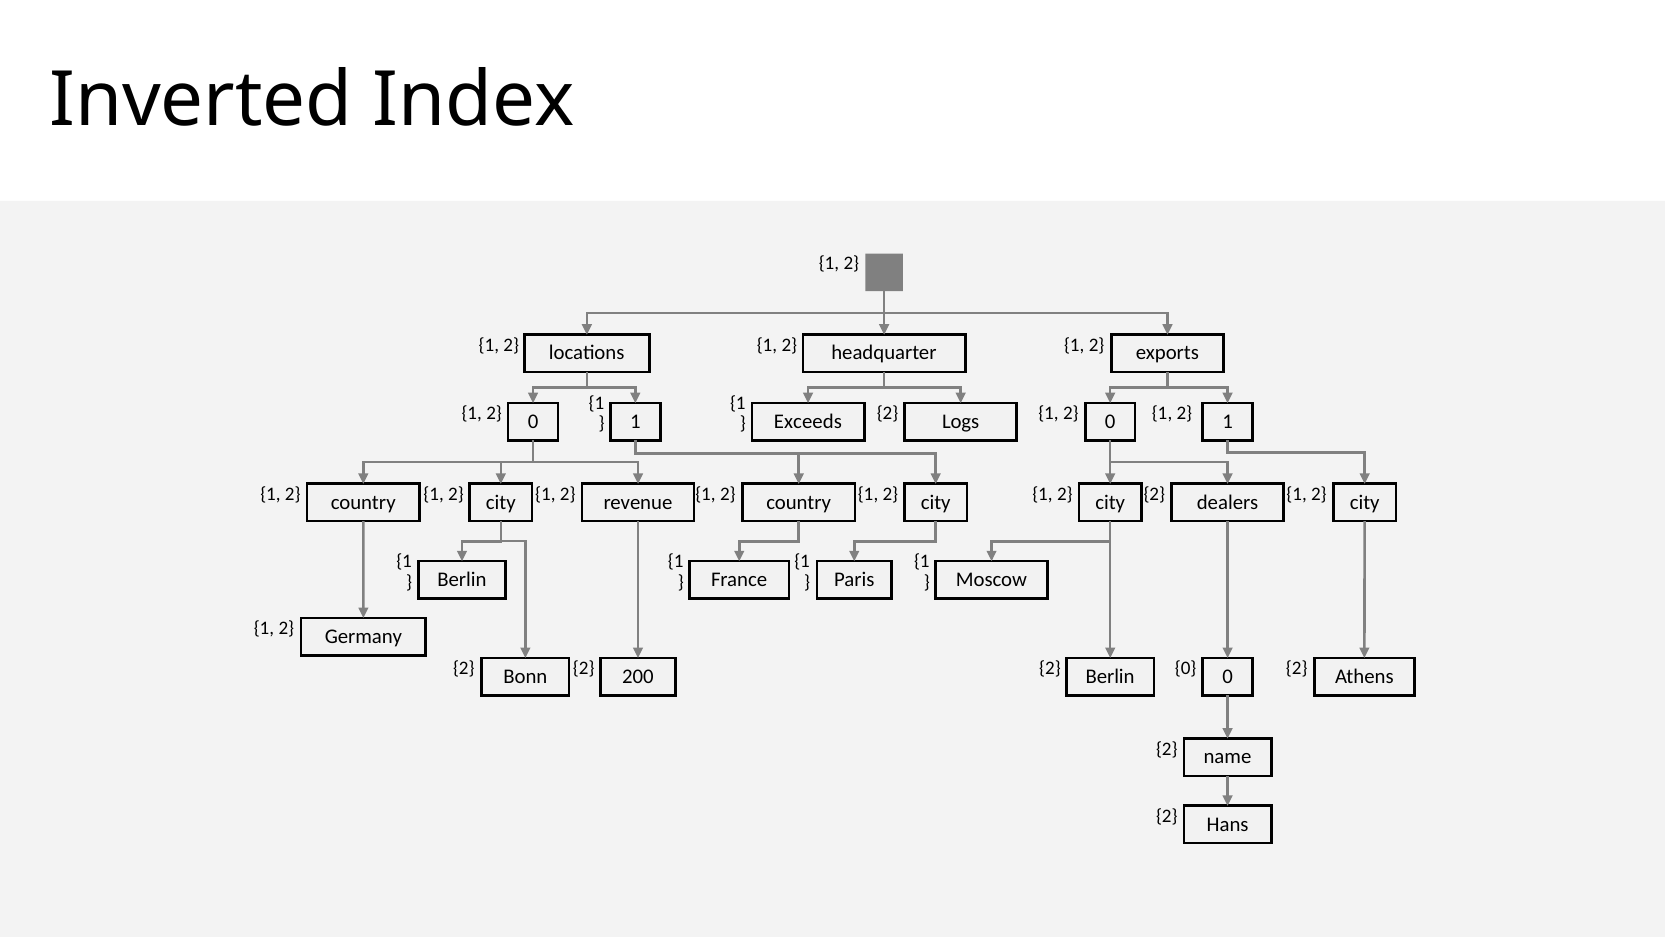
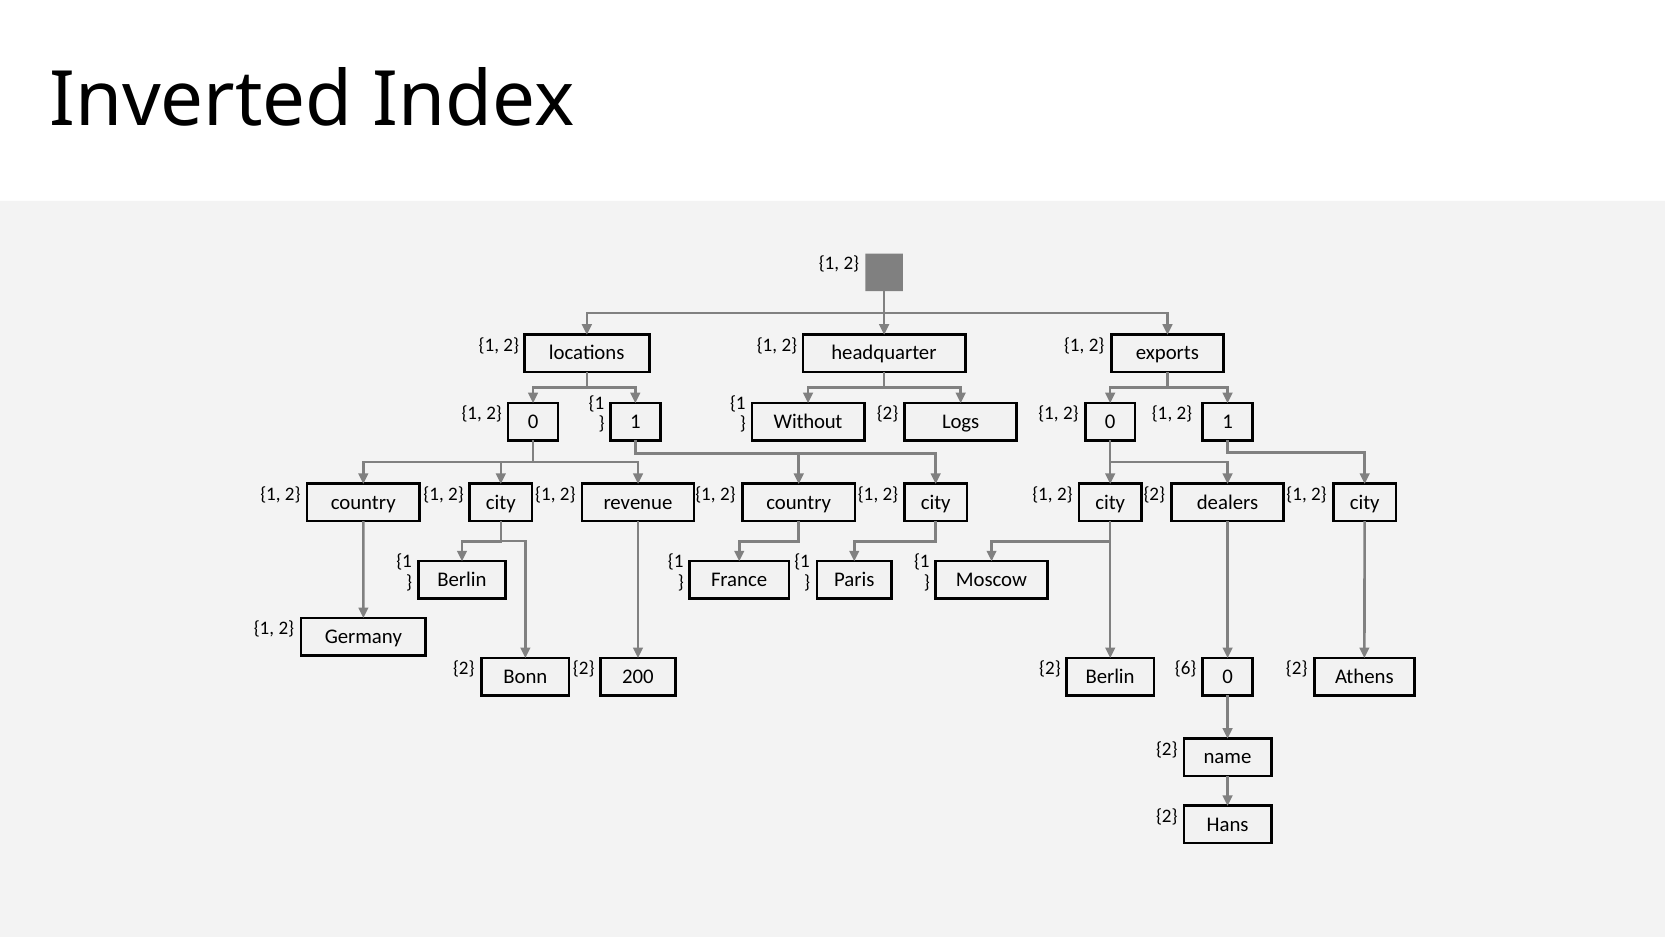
Exceeds: Exceeds -> Without
0 at (1186, 668): 0 -> 6
